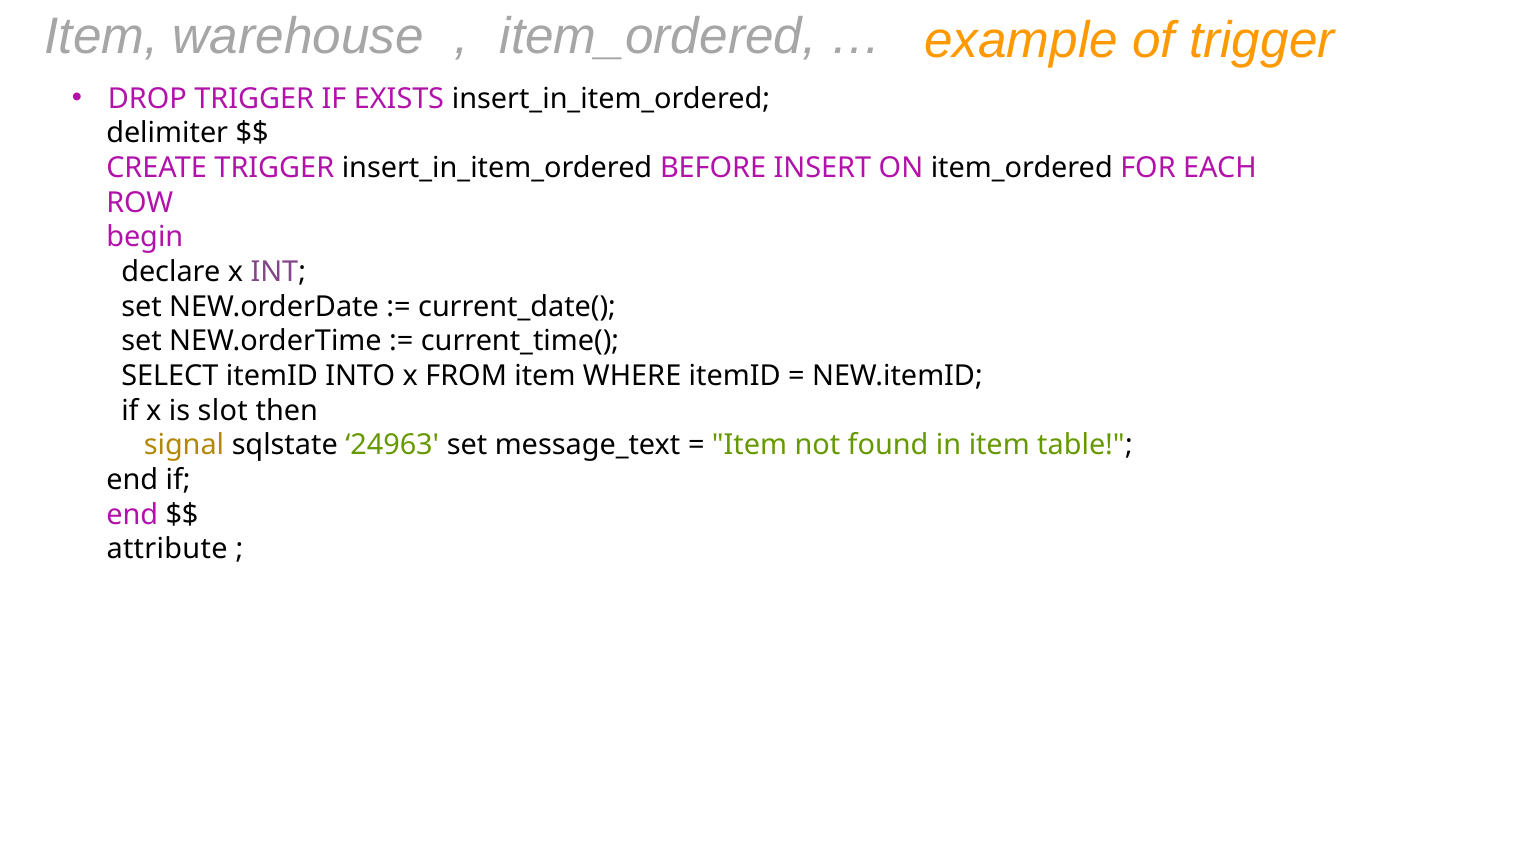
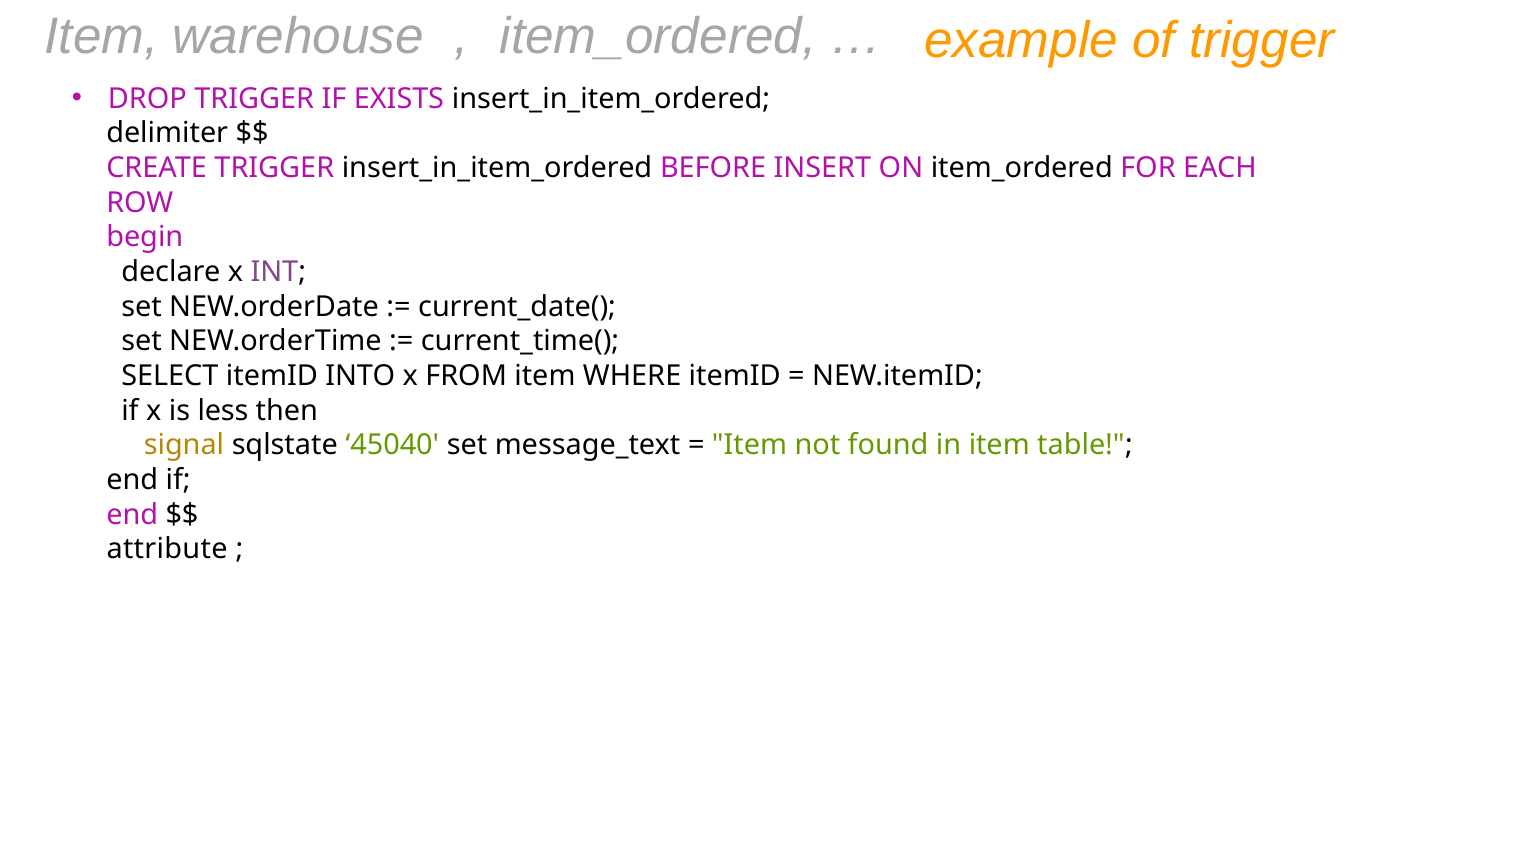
slot: slot -> less
24963: 24963 -> 45040
